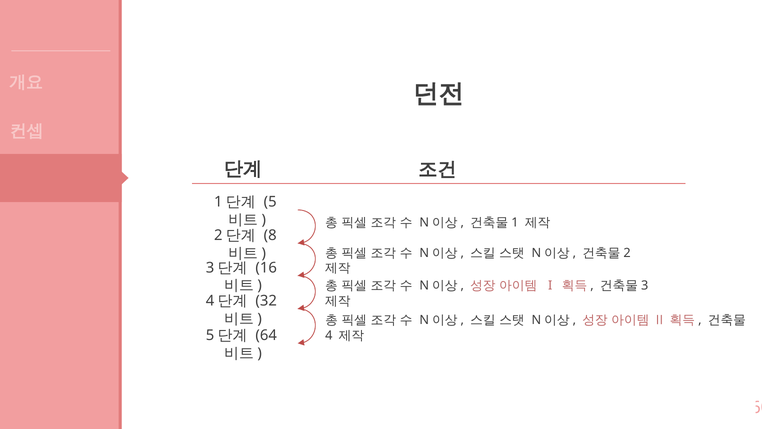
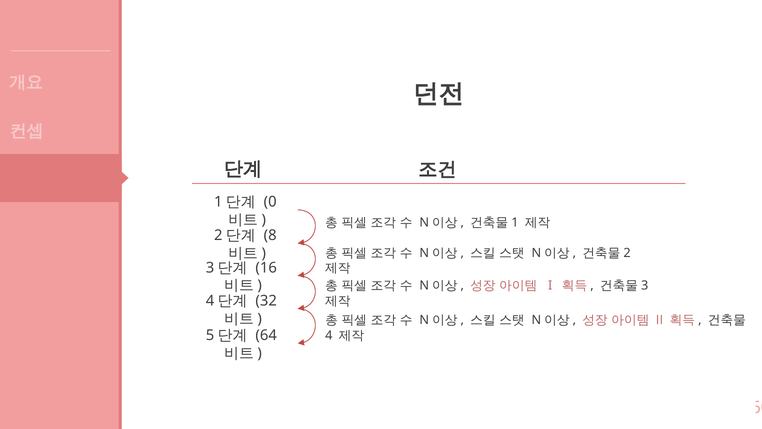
5: 5 -> 0
